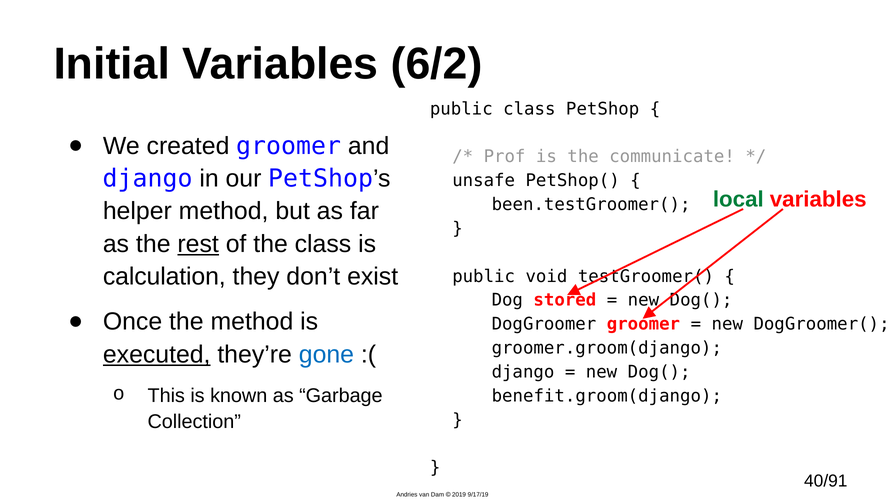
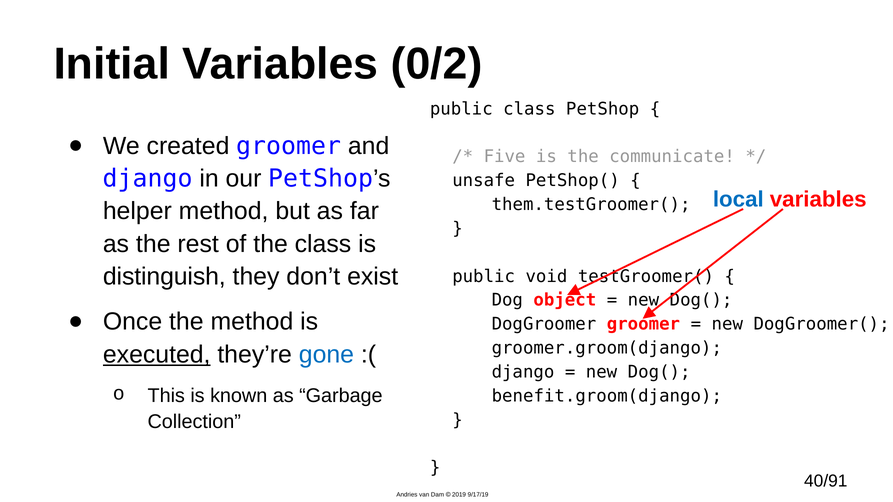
6/2: 6/2 -> 0/2
Prof: Prof -> Five
local colour: green -> blue
been.testGroomer(: been.testGroomer( -> them.testGroomer(
rest underline: present -> none
calculation: calculation -> distinguish
stored: stored -> object
